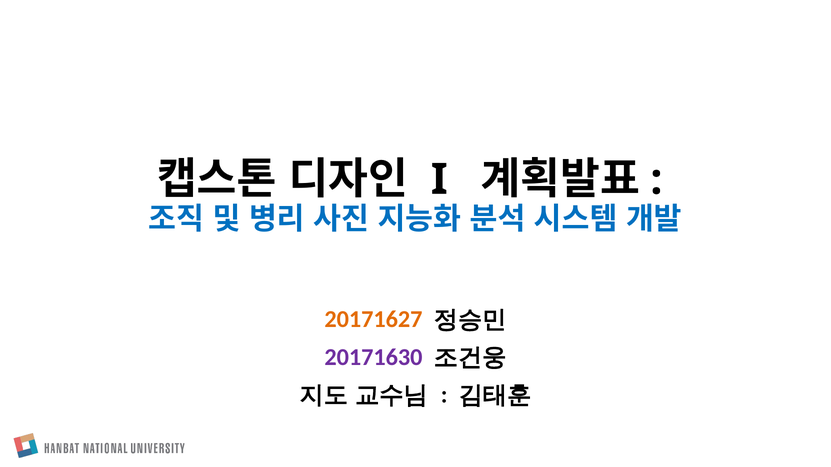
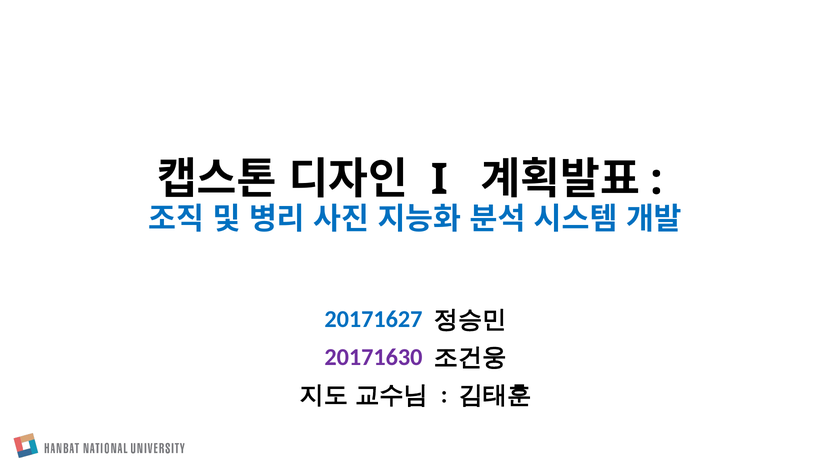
20171627 colour: orange -> blue
